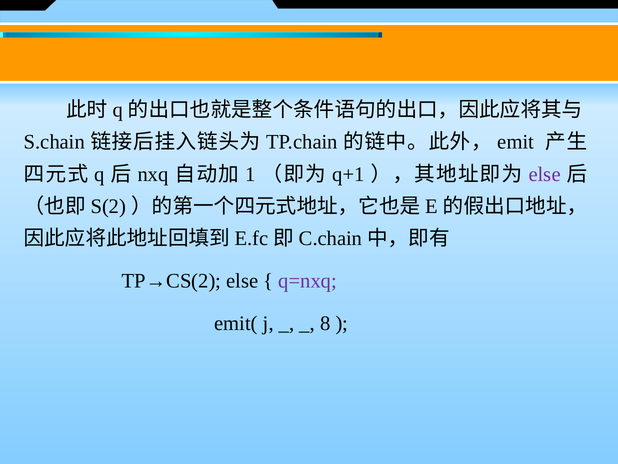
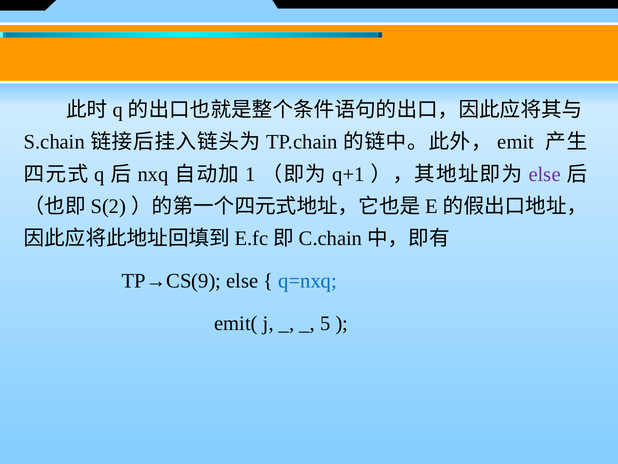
TP→CS(2: TP→CS(2 -> TP→CS(9
q=nxq colour: purple -> blue
8: 8 -> 5
